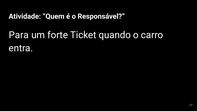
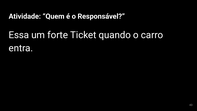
Para: Para -> Essa
